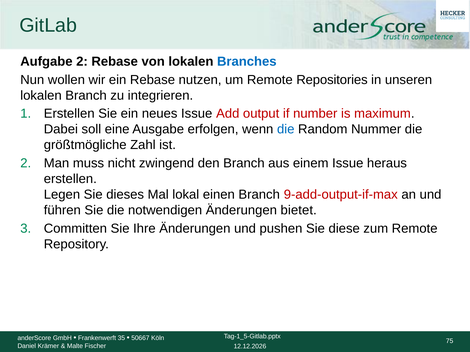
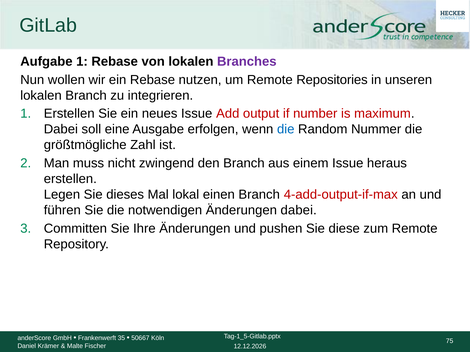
Aufgabe 2: 2 -> 1
Branches colour: blue -> purple
9-add-output-if-max: 9-add-output-if-max -> 4-add-output-if-max
Änderungen bietet: bietet -> dabei
